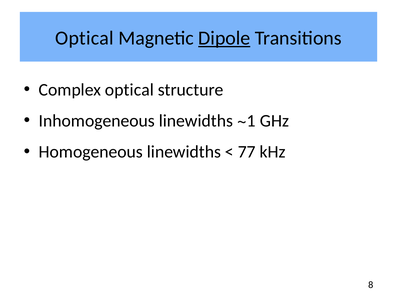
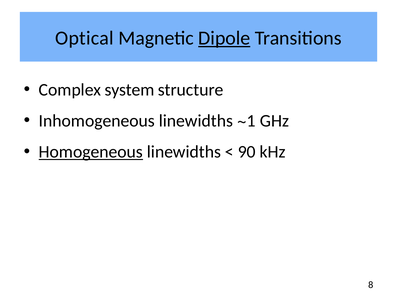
Complex optical: optical -> system
Homogeneous underline: none -> present
77: 77 -> 90
